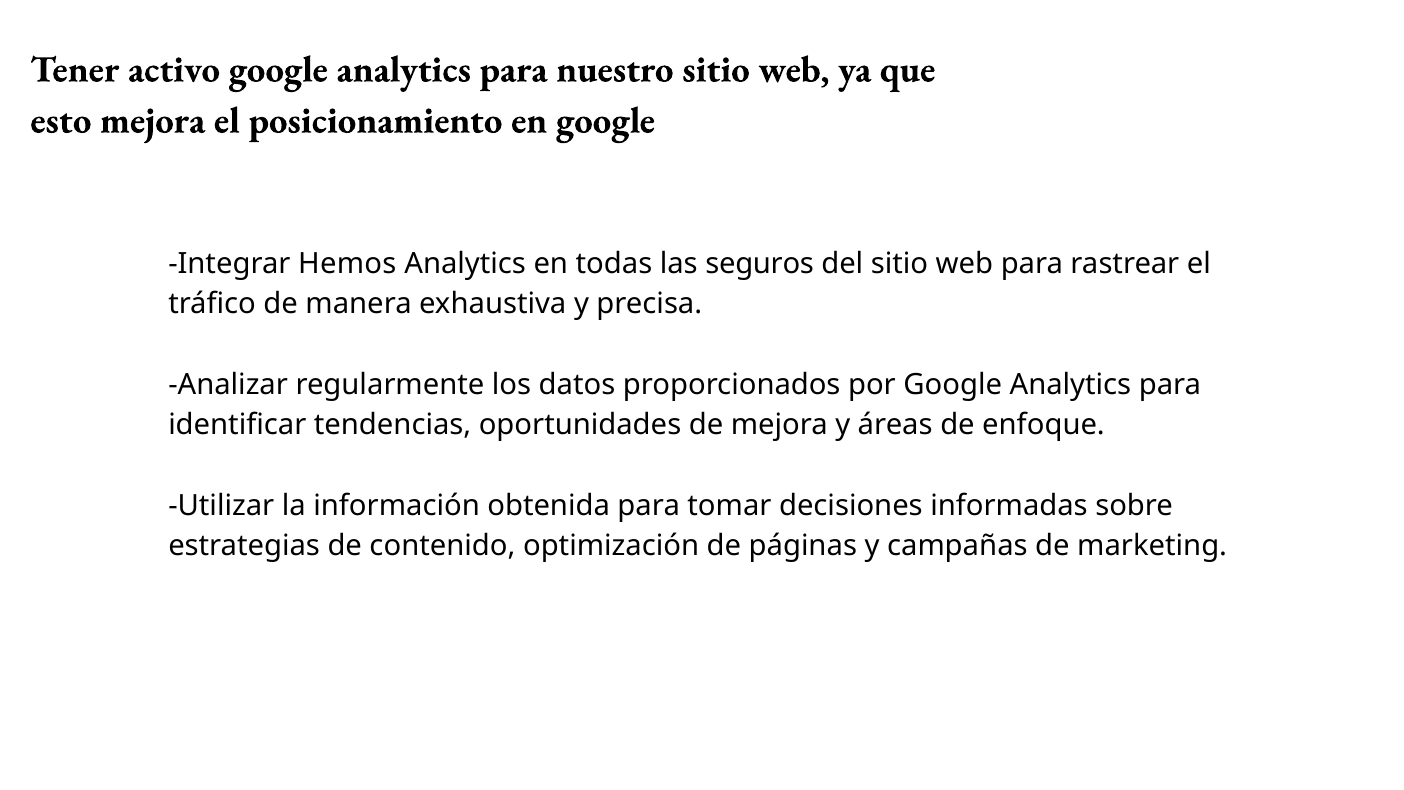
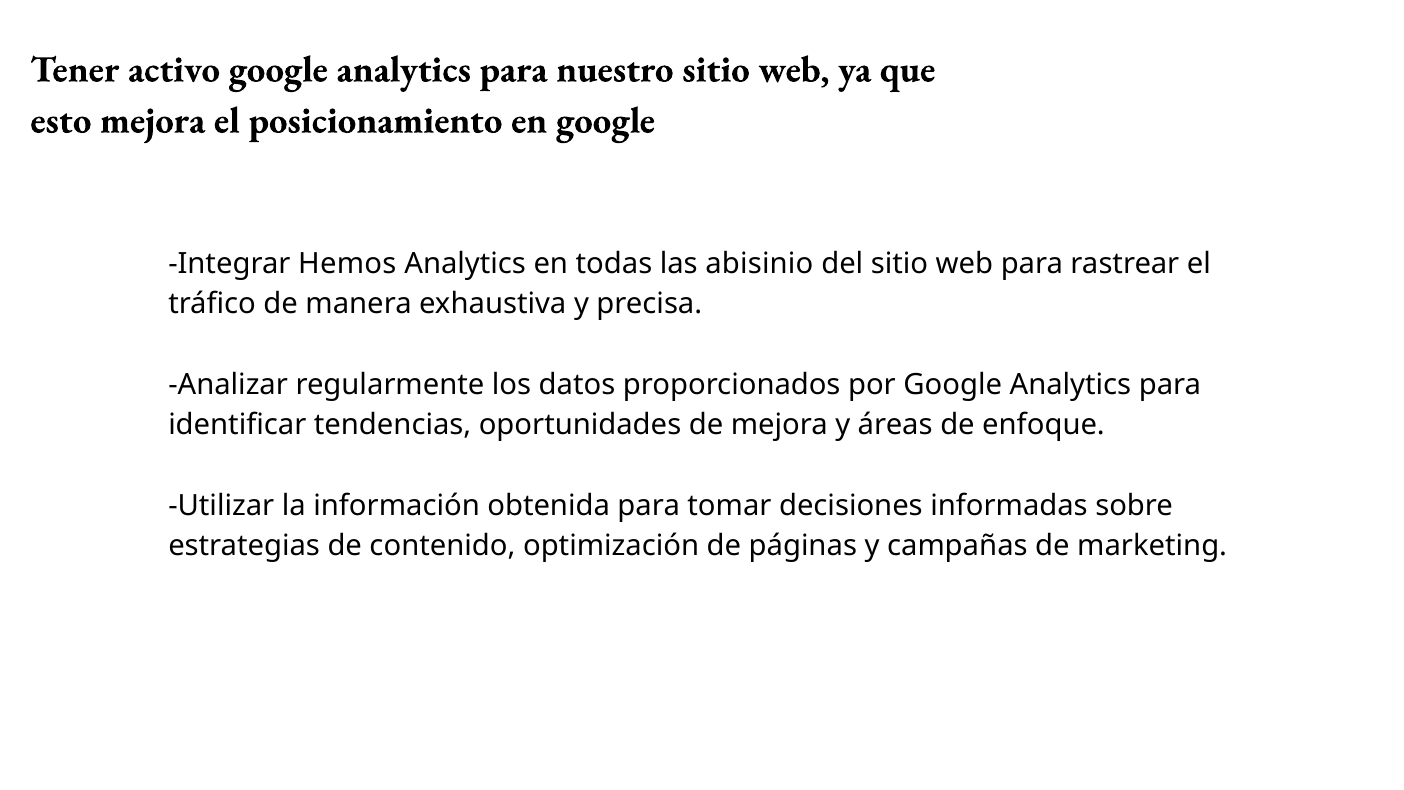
seguros: seguros -> abisinio
